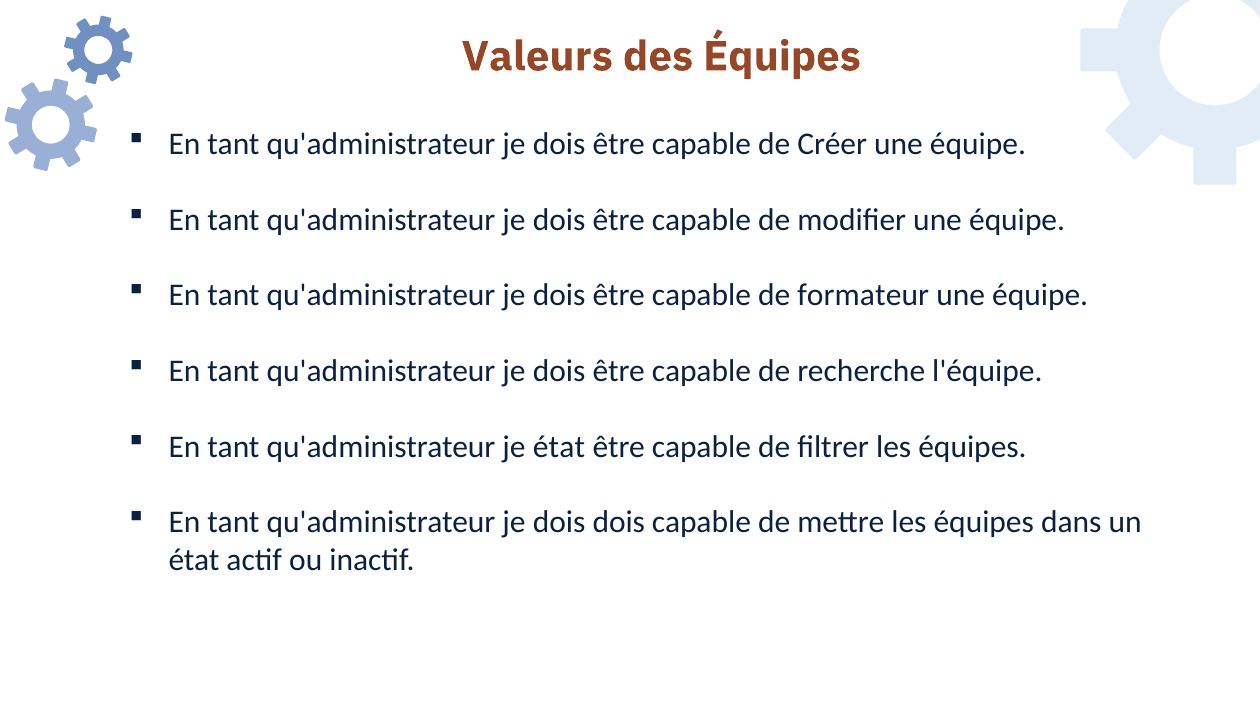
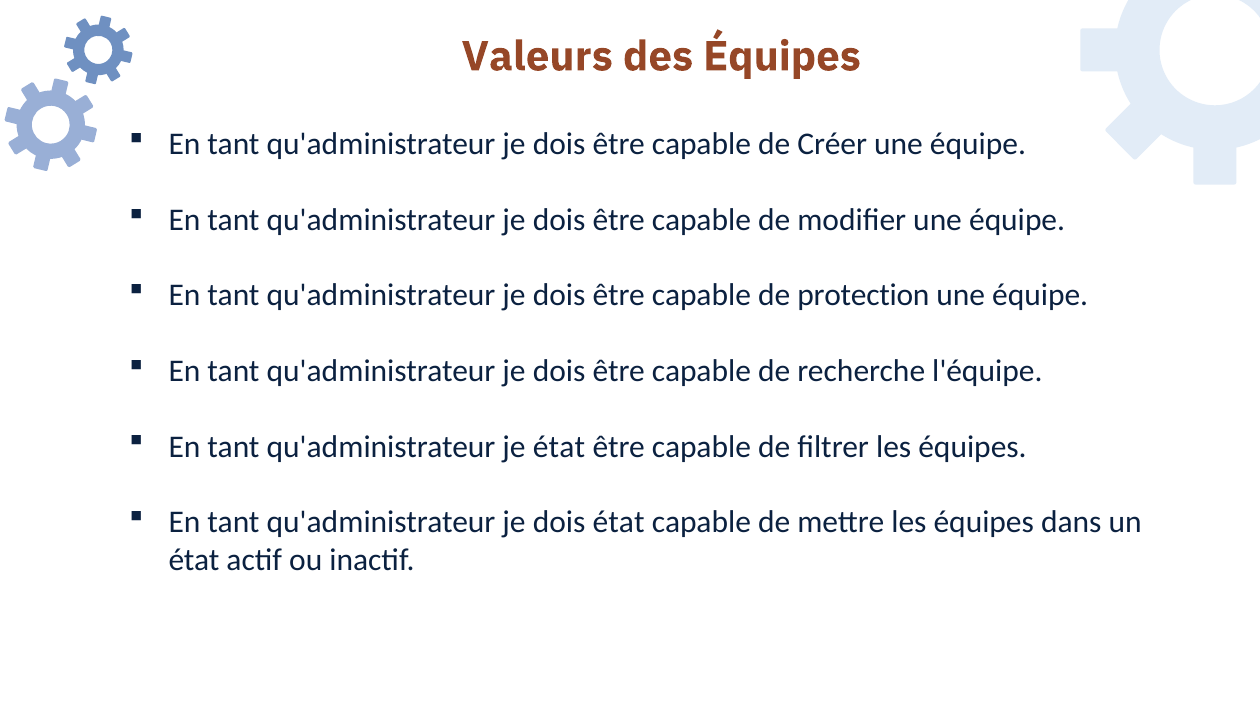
formateur: formateur -> protection
dois dois: dois -> état
